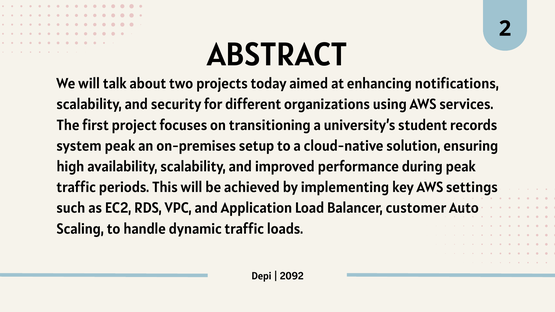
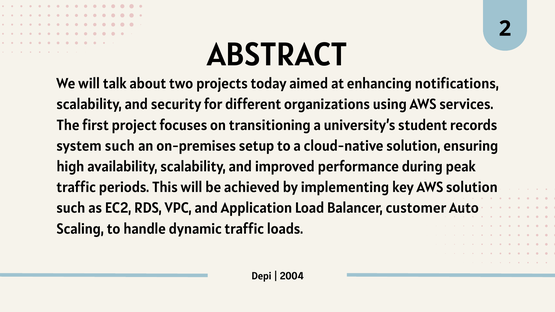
system peak: peak -> such
AWS settings: settings -> solution
2092: 2092 -> 2004
